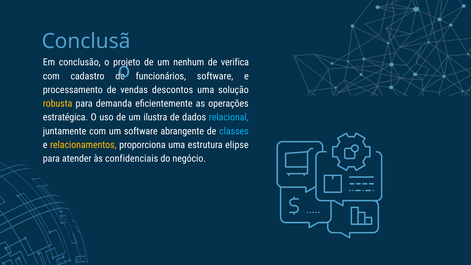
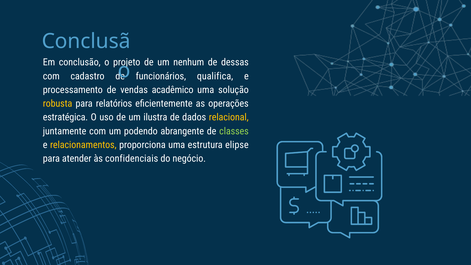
verifica: verifica -> dessas
funcionários software: software -> qualifica
descontos: descontos -> acadêmico
demanda: demanda -> relatórios
relacional colour: light blue -> yellow
um software: software -> podendo
classes colour: light blue -> light green
